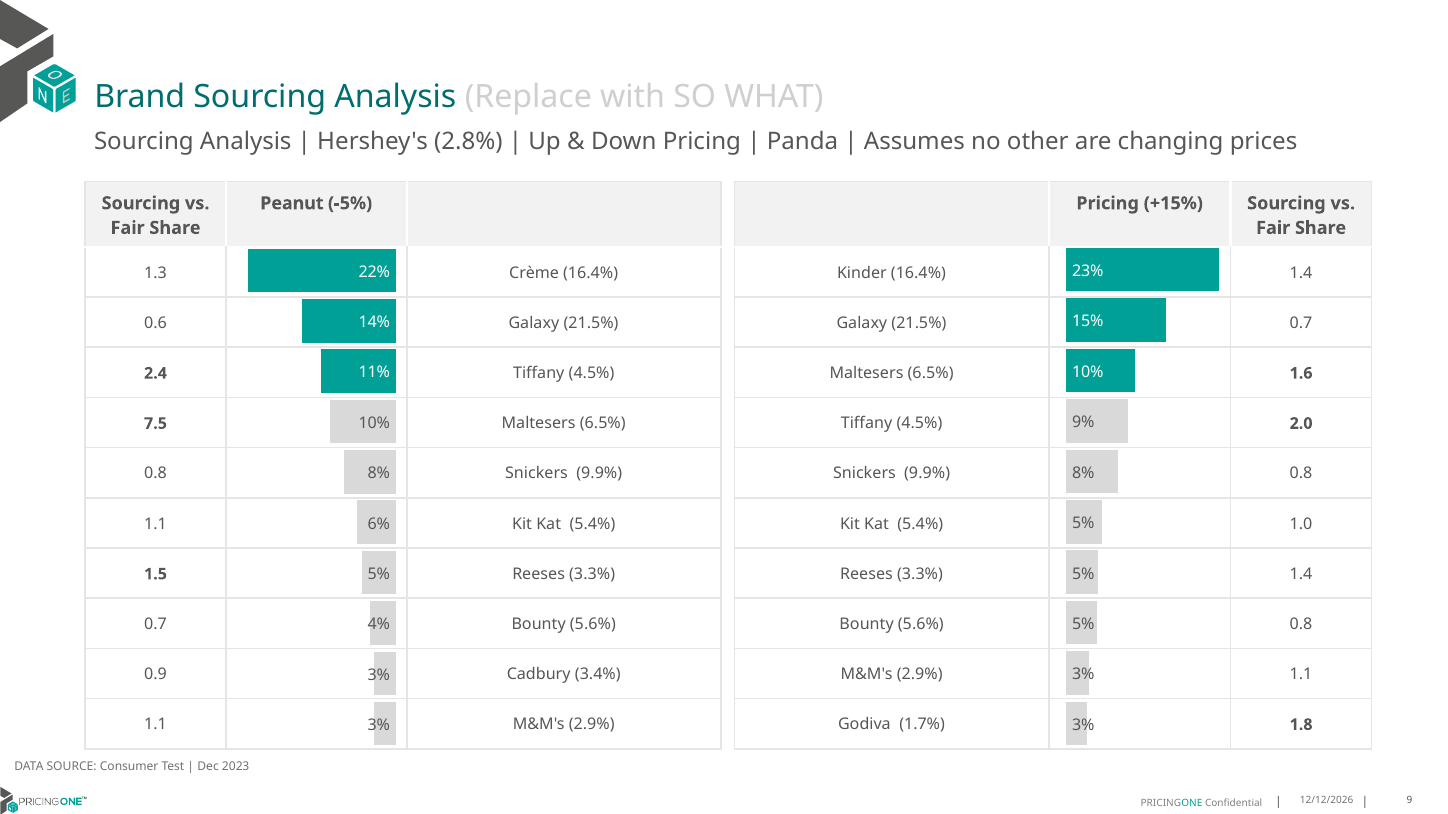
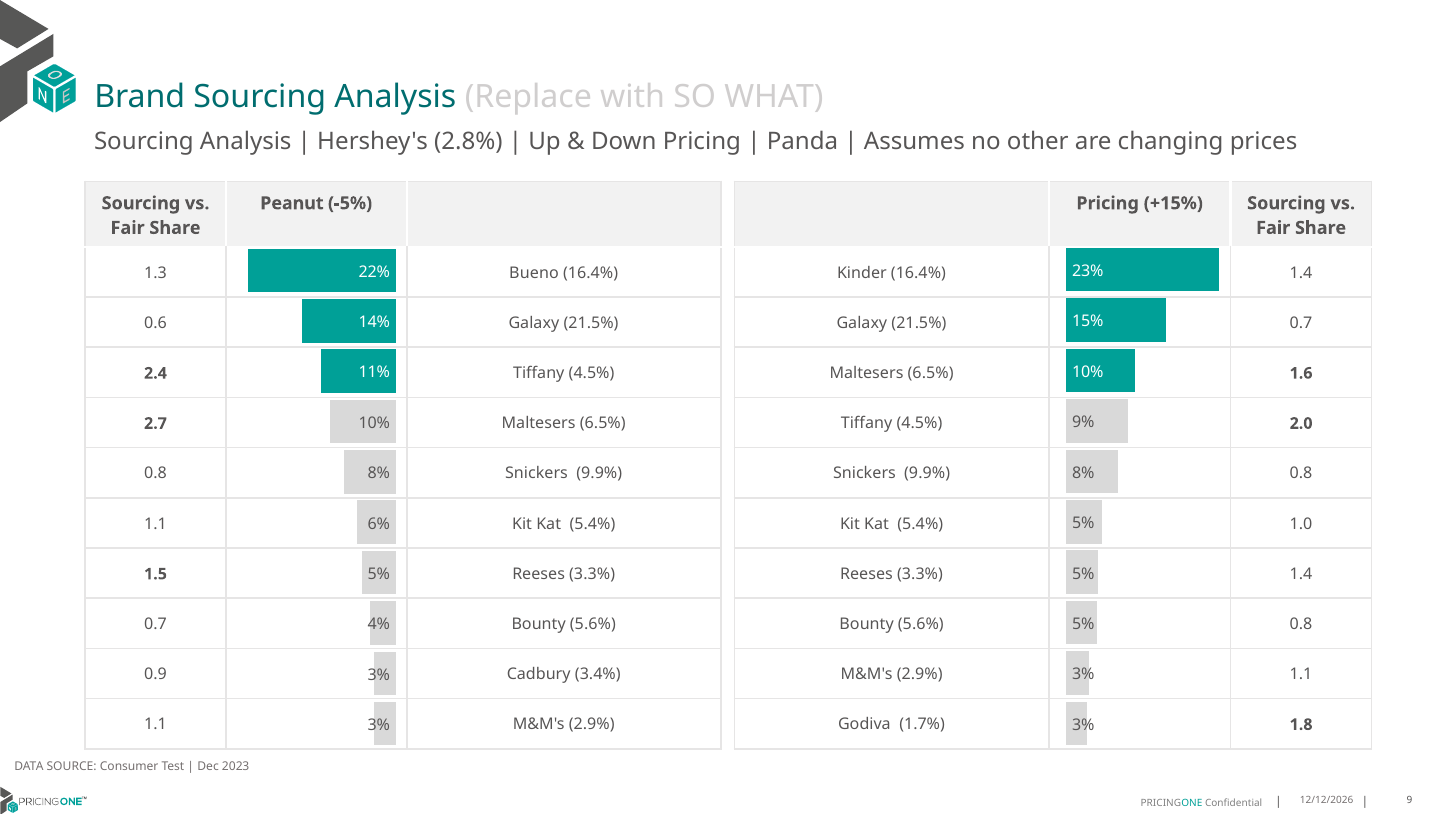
Crème: Crème -> Bueno
7.5: 7.5 -> 2.7
